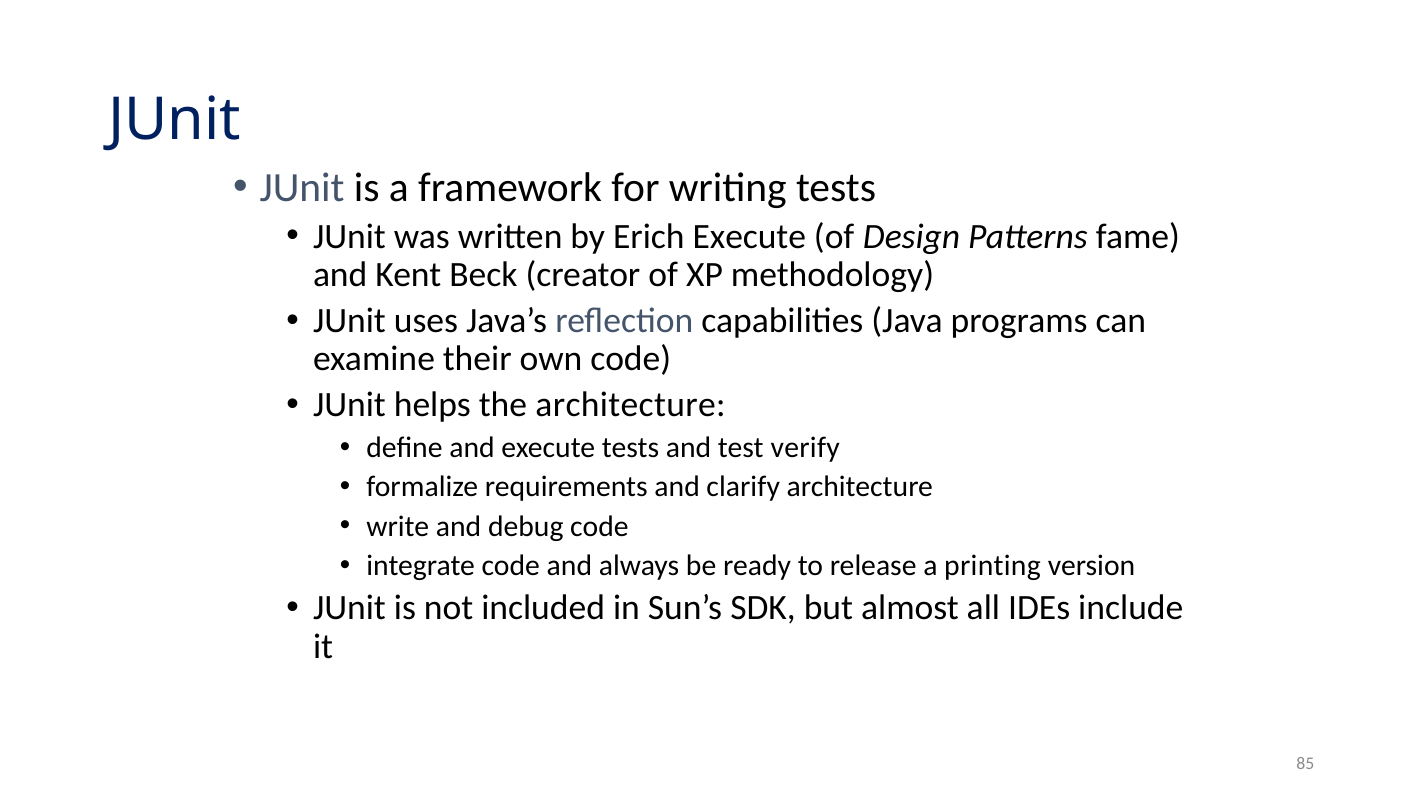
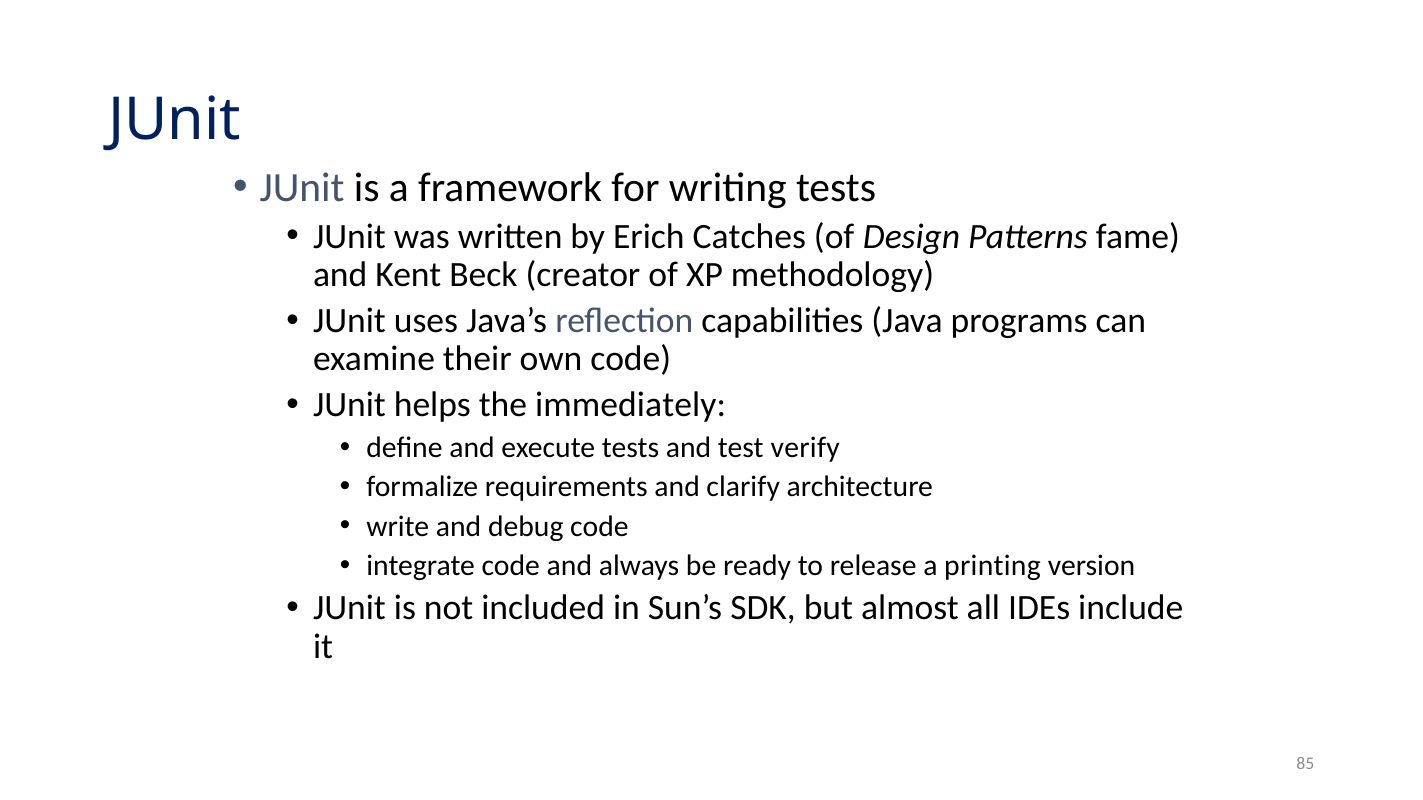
Erich Execute: Execute -> Catches
the architecture: architecture -> immediately
